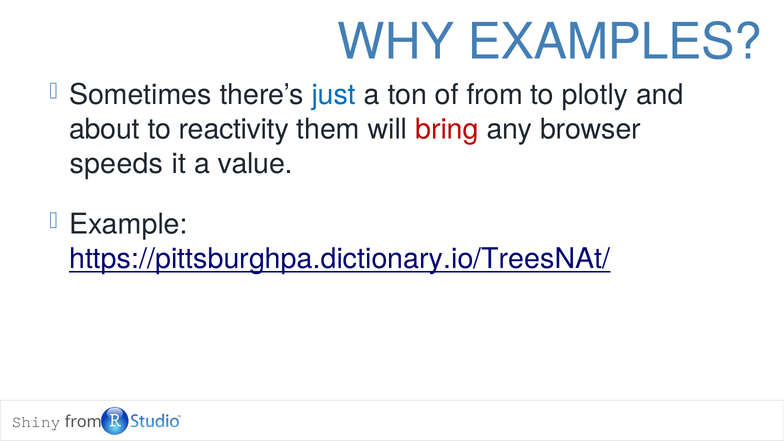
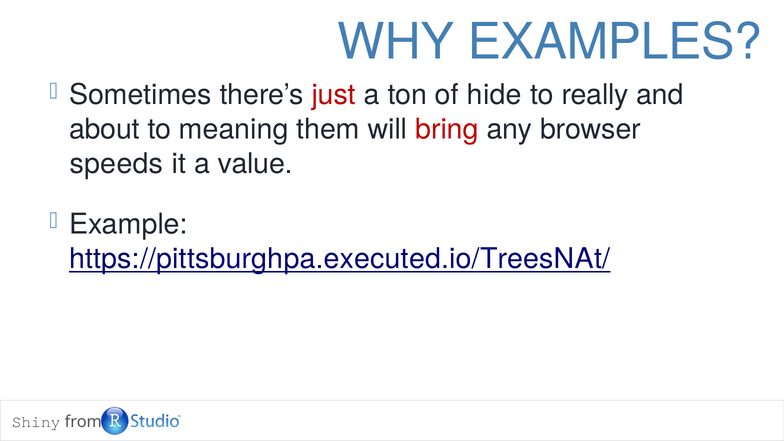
just colour: blue -> red
of from: from -> hide
plotly: plotly -> really
reactivity: reactivity -> meaning
https://pittsburghpa.dictionary.io/TreesNAt/: https://pittsburghpa.dictionary.io/TreesNAt/ -> https://pittsburghpa.executed.io/TreesNAt/
